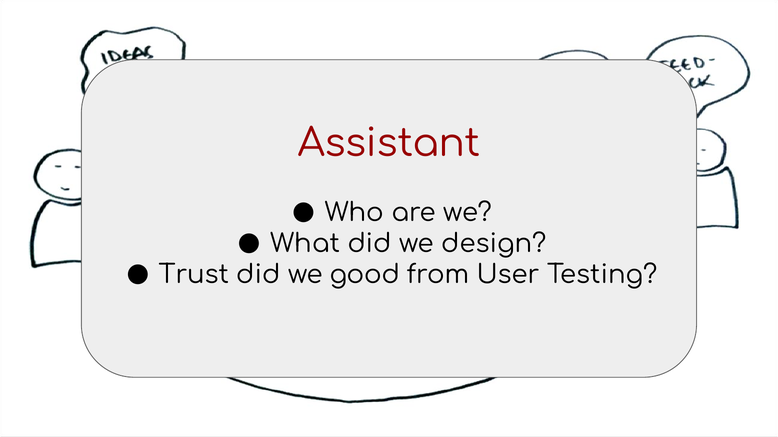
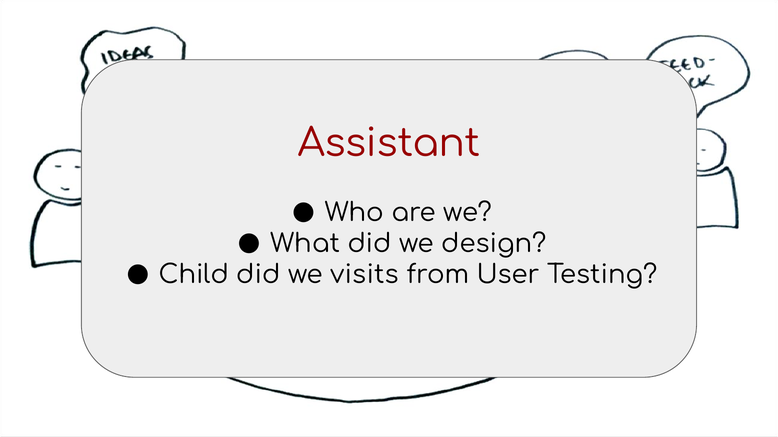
Trust: Trust -> Child
good: good -> visits
